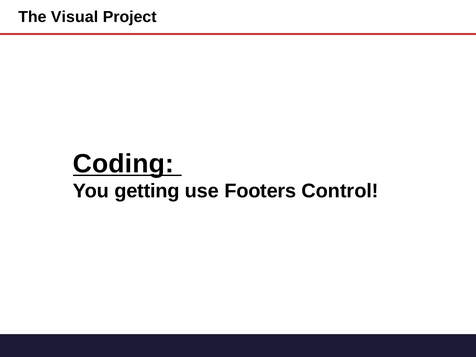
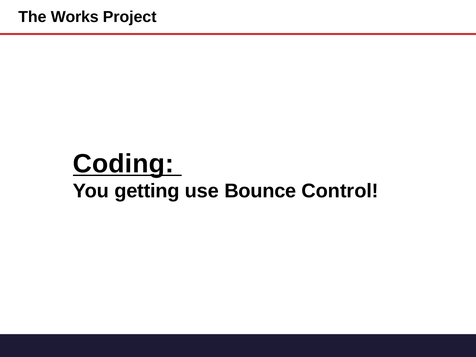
Visual: Visual -> Works
Footers: Footers -> Bounce
